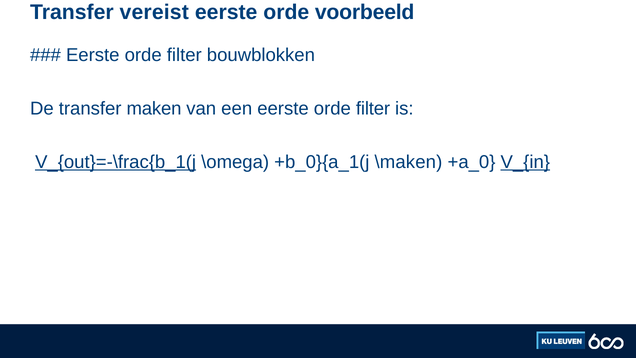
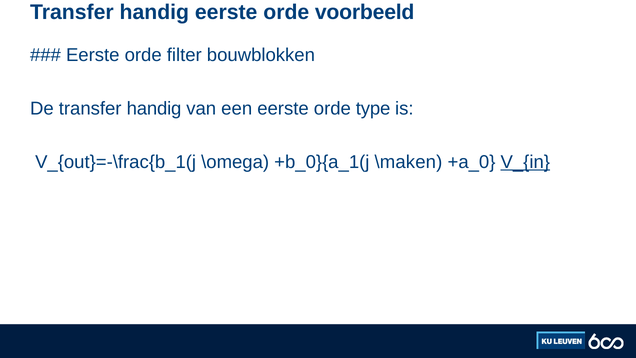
vereist at (154, 12): vereist -> handig
De transfer maken: maken -> handig
een eerste orde filter: filter -> type
V_{out}=-\frac{b_1(j underline: present -> none
